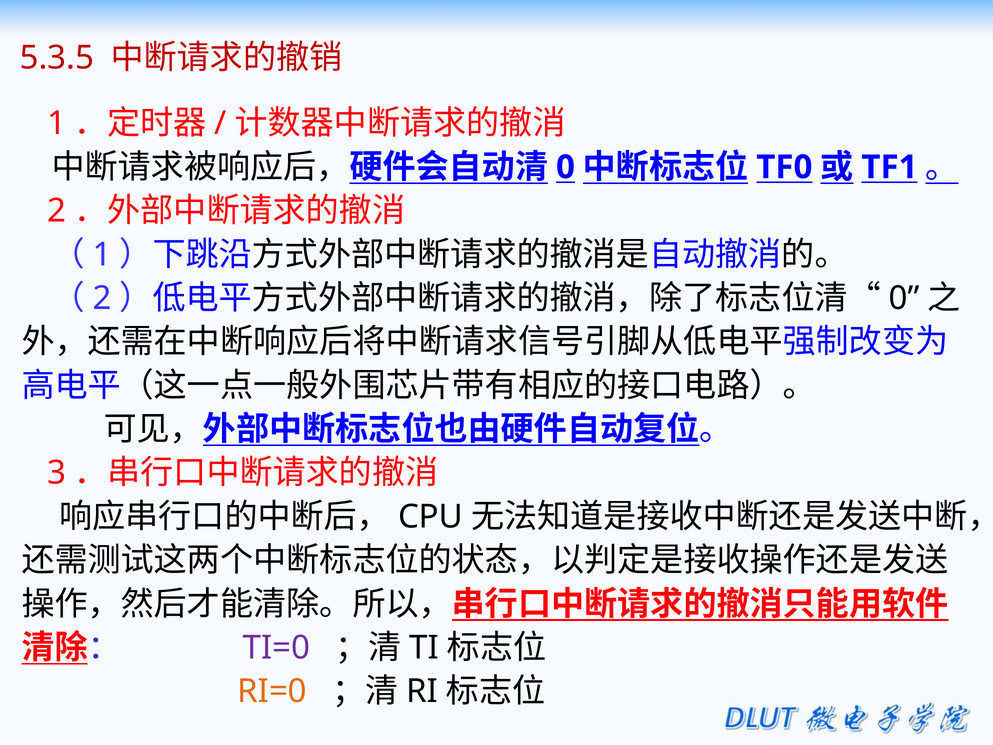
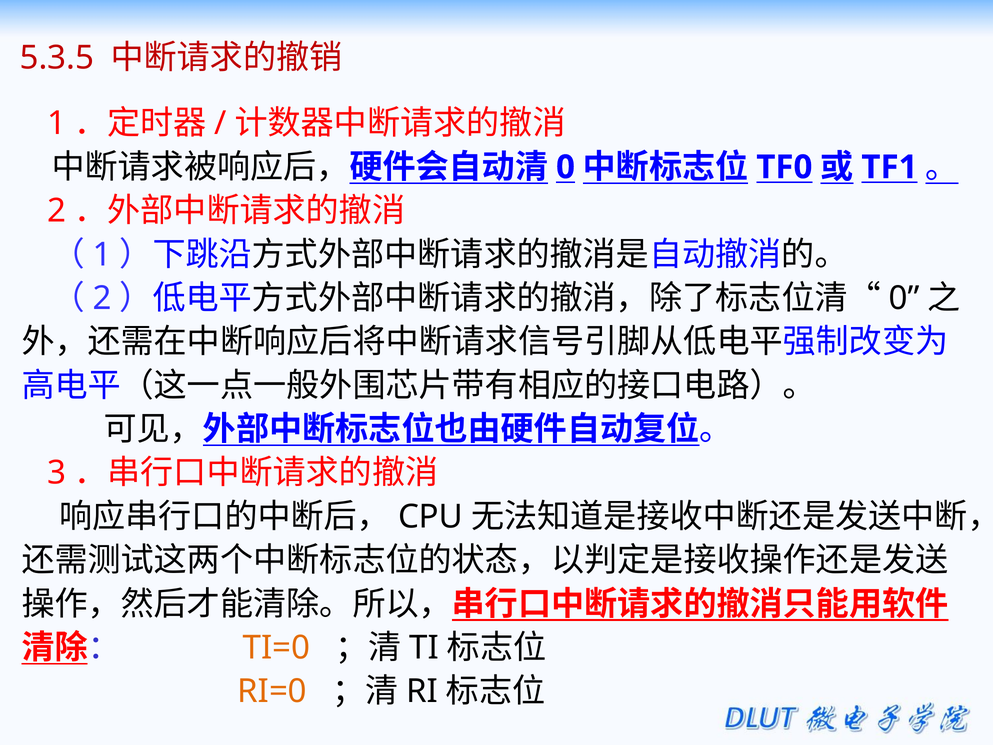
TI=0 colour: purple -> orange
